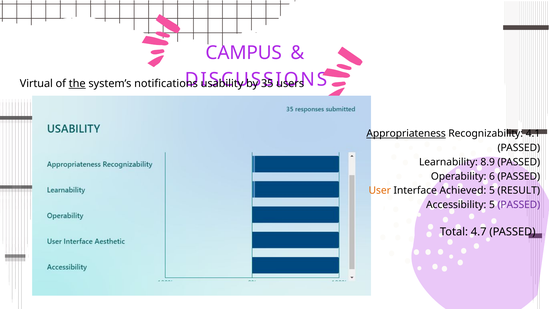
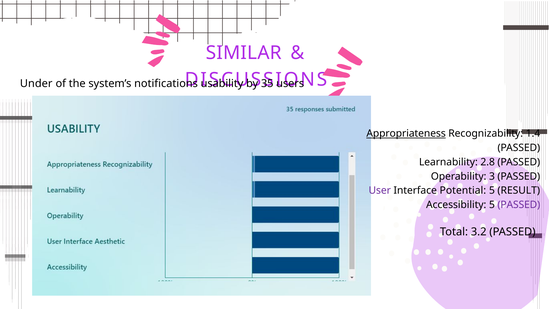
CAMPUS: CAMPUS -> SIMILAR
Virtual: Virtual -> Under
the underline: present -> none
4.1: 4.1 -> 1.4
8.9: 8.9 -> 2.8
6: 6 -> 3
User colour: orange -> purple
Achieved: Achieved -> Potential
4.7: 4.7 -> 3.2
